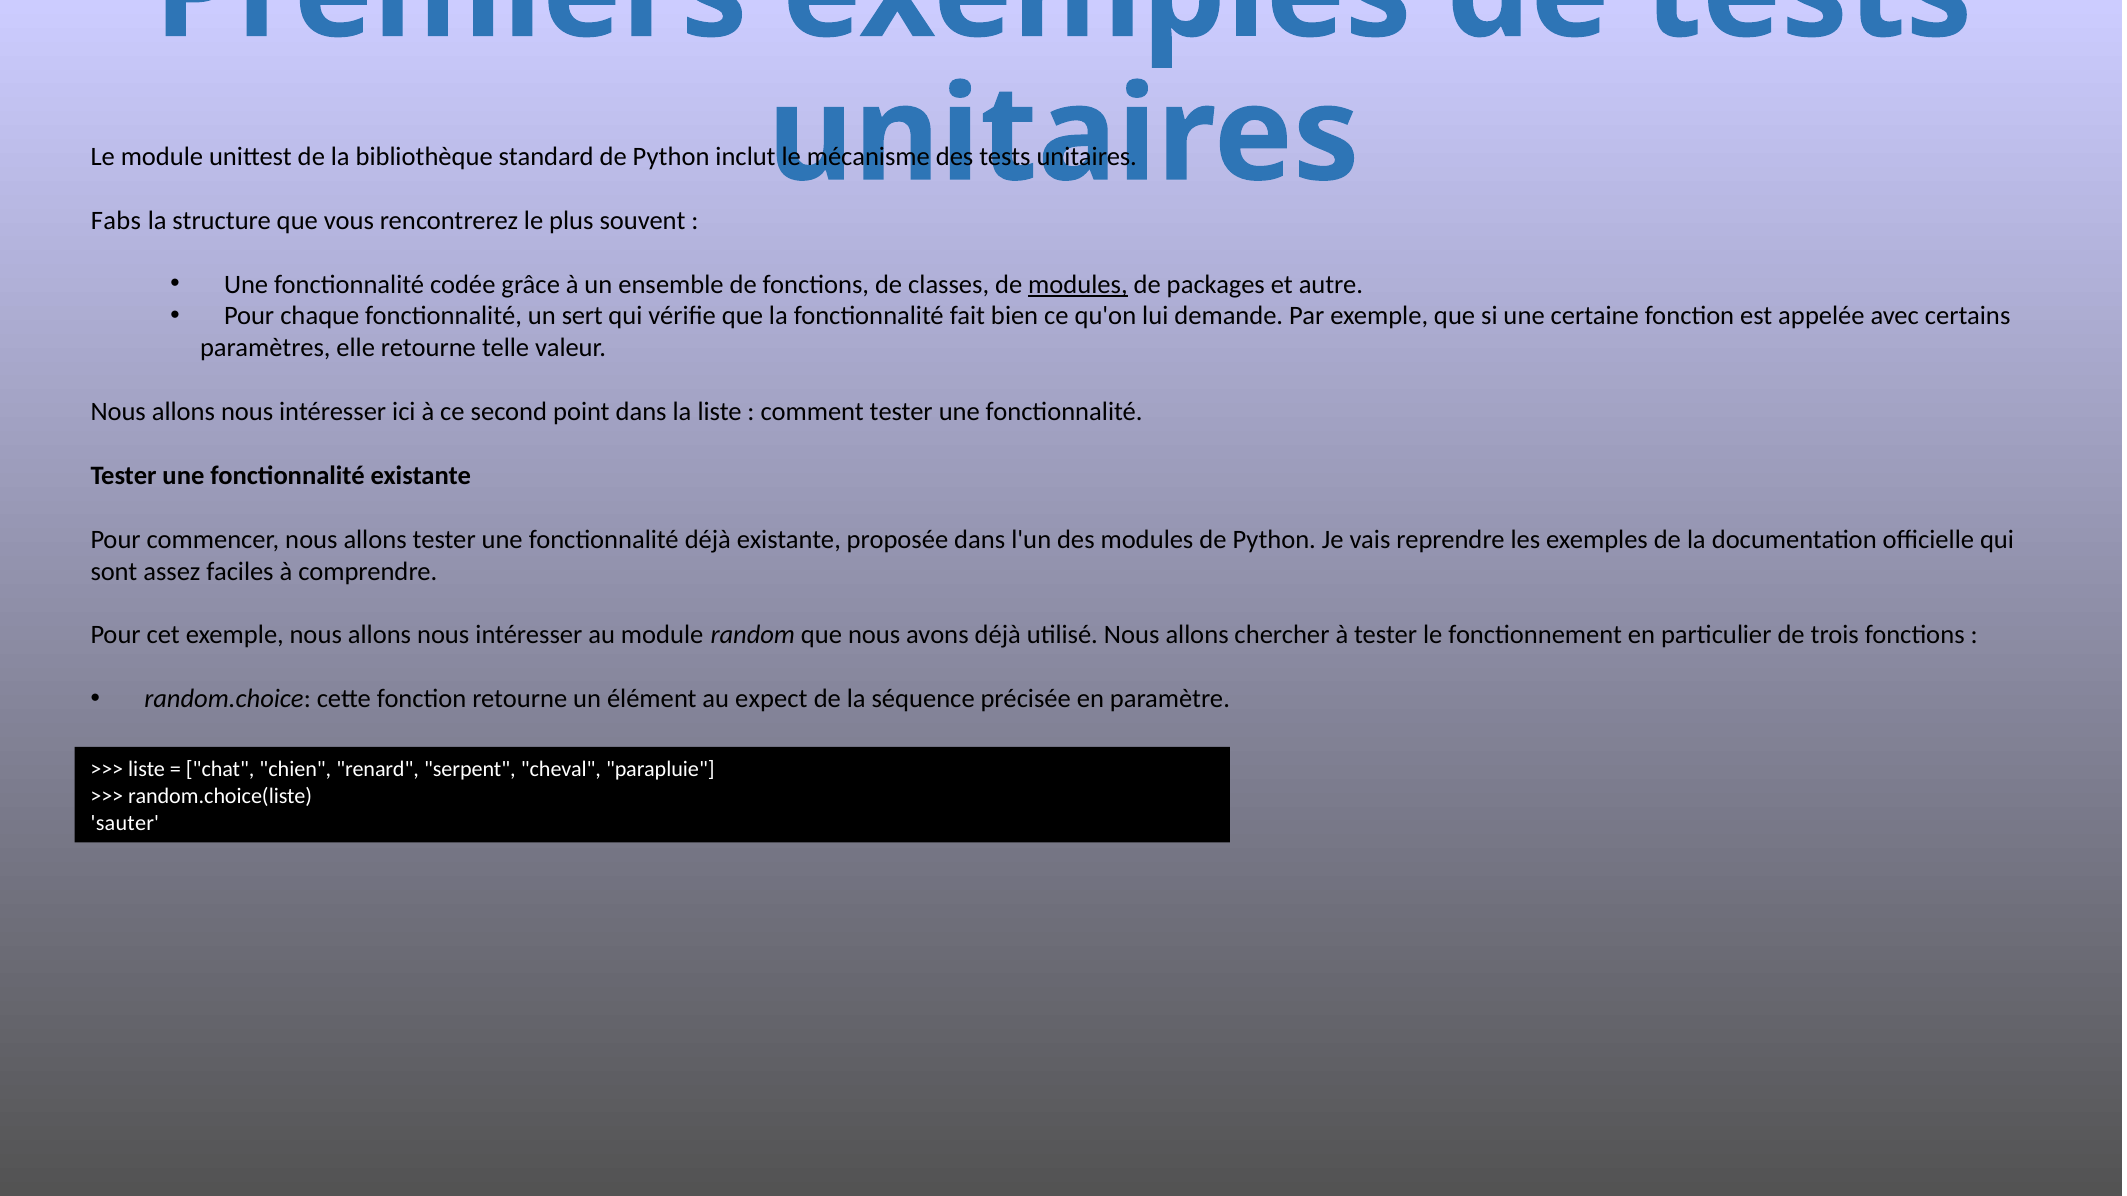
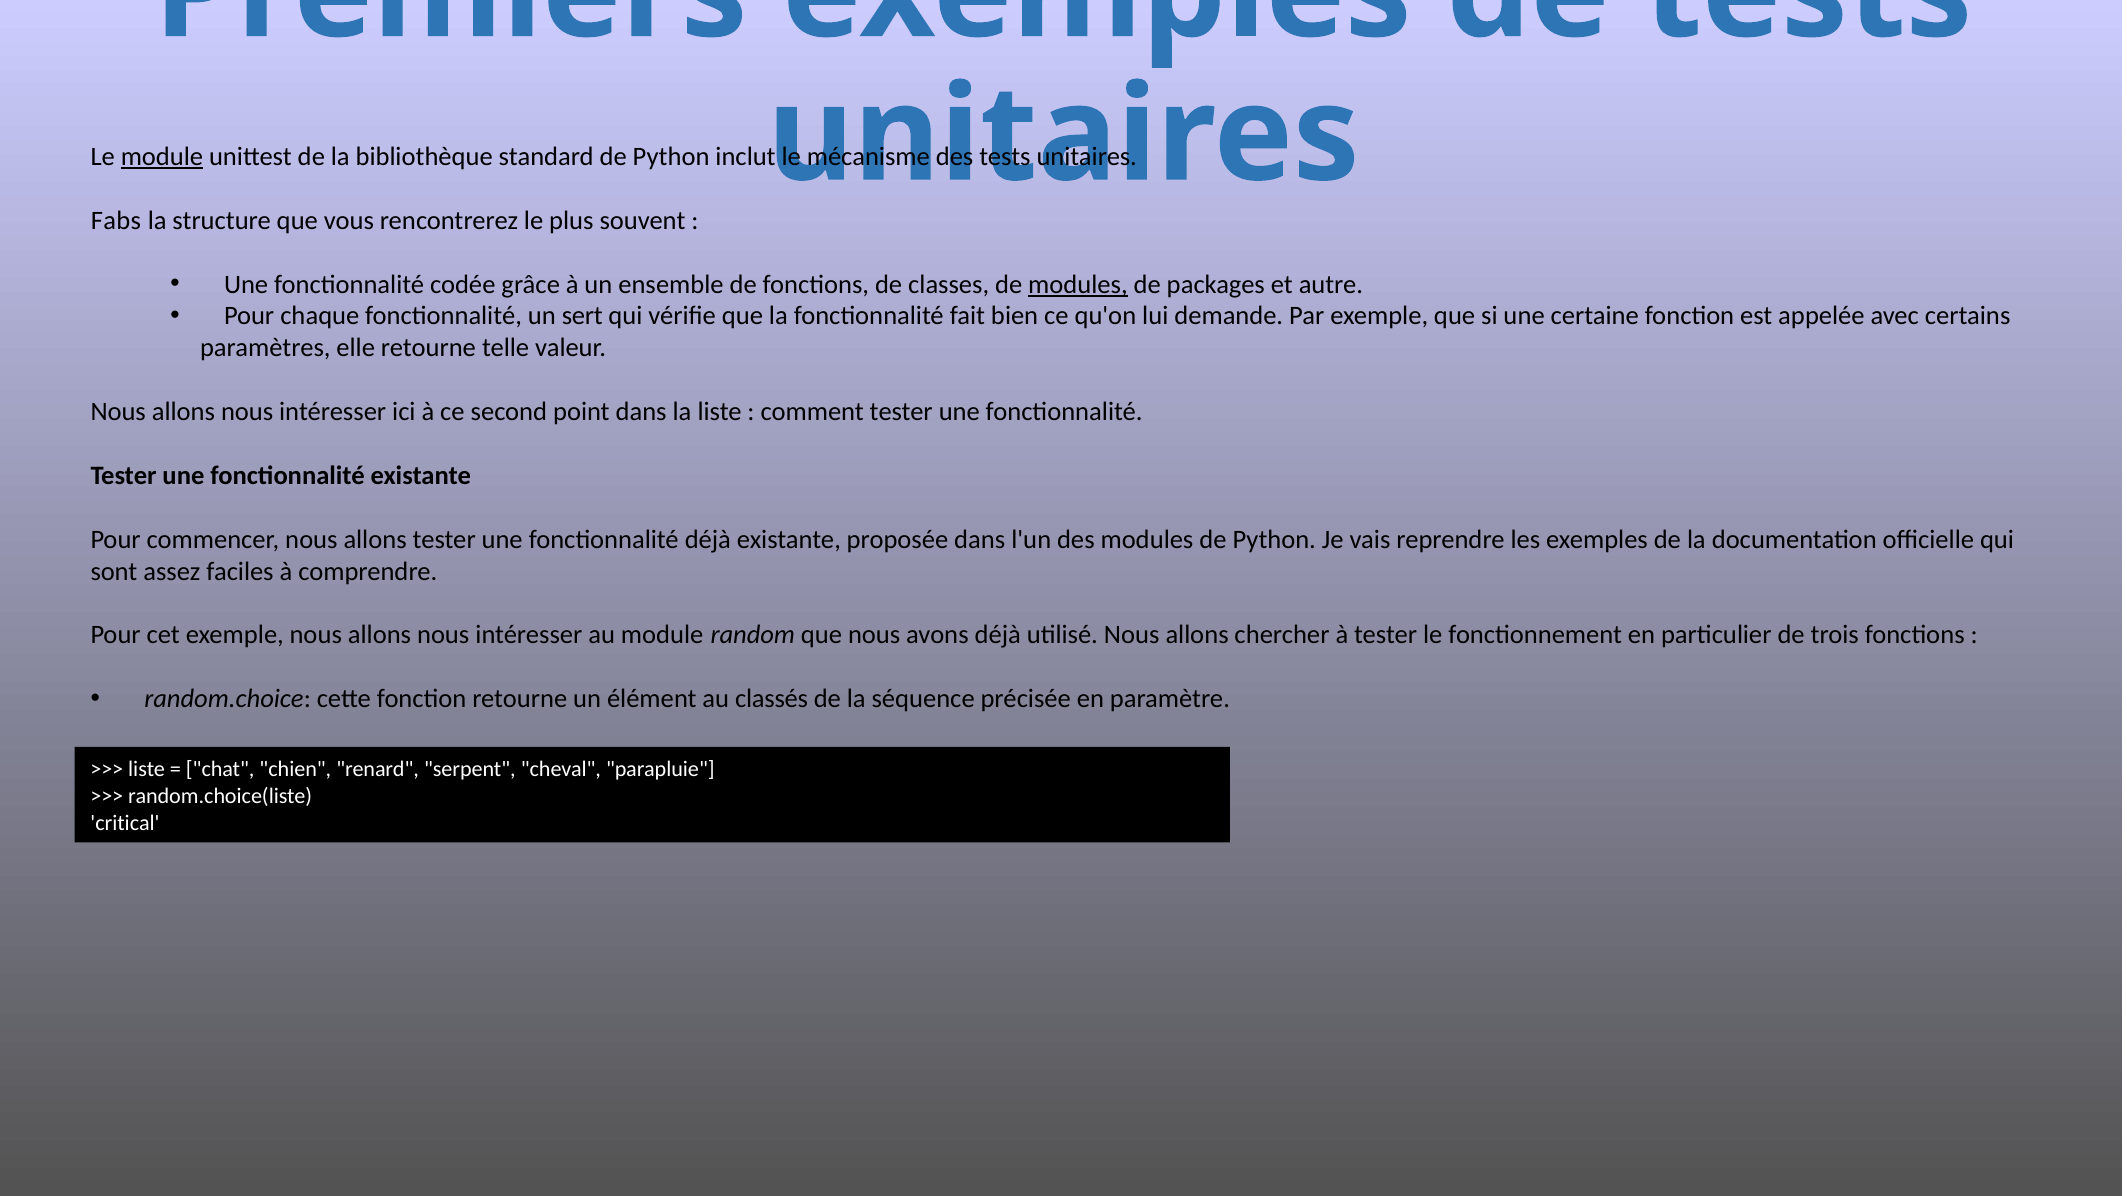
module at (162, 157) underline: none -> present
expect: expect -> classés
sauter: sauter -> critical
